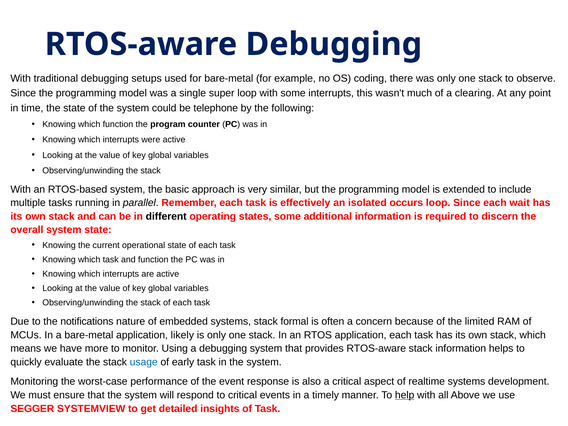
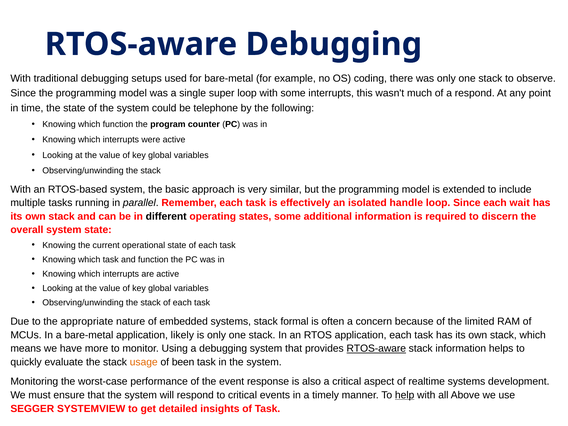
a clearing: clearing -> respond
occurs: occurs -> handle
notifications: notifications -> appropriate
RTOS-aware at (376, 349) underline: none -> present
usage colour: blue -> orange
early: early -> been
